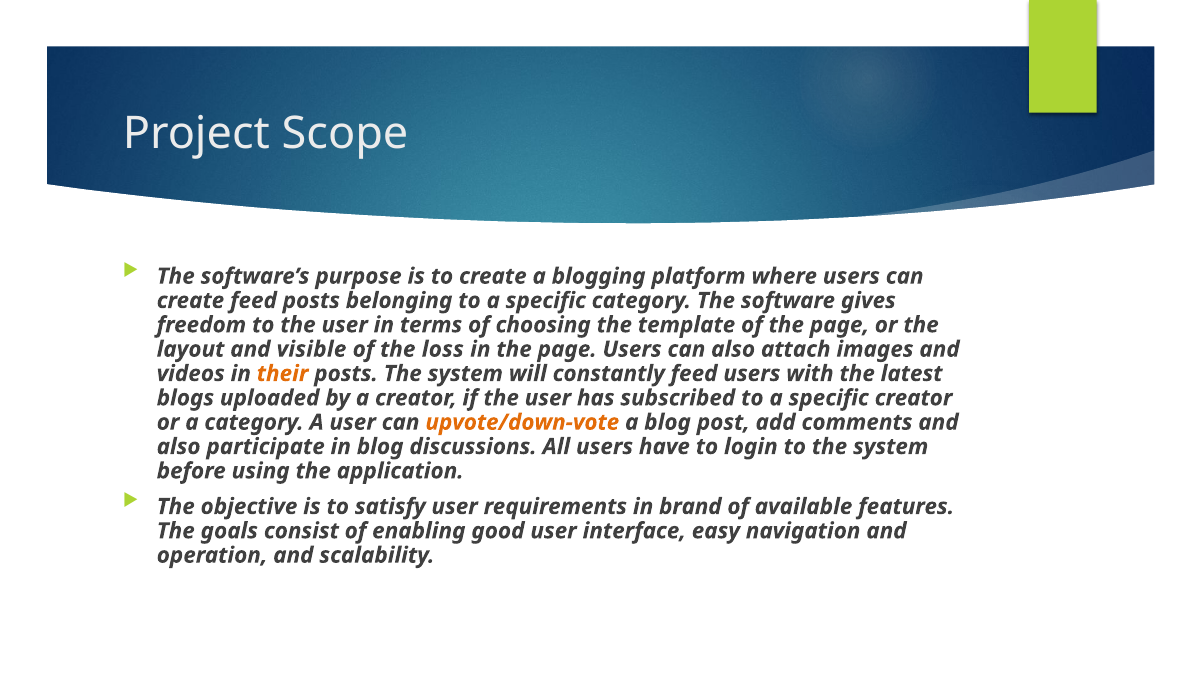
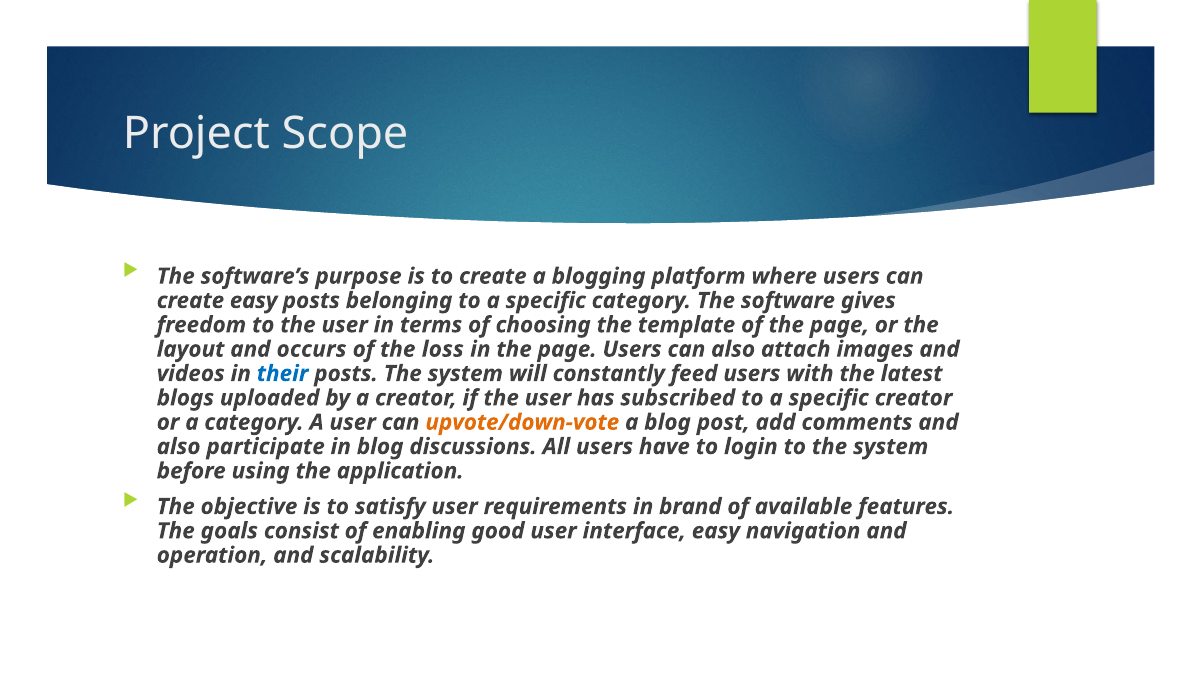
create feed: feed -> easy
visible: visible -> occurs
their colour: orange -> blue
